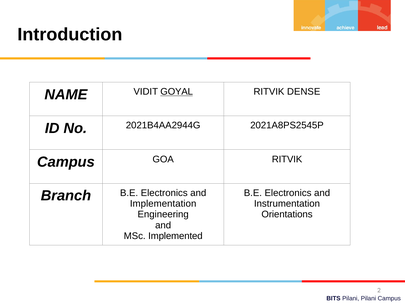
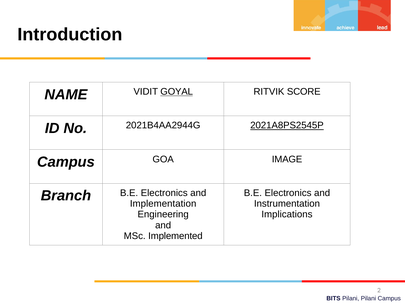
DENSE: DENSE -> SCORE
2021A8PS2545P underline: none -> present
GOA RITVIK: RITVIK -> IMAGE
Orientations: Orientations -> Implications
